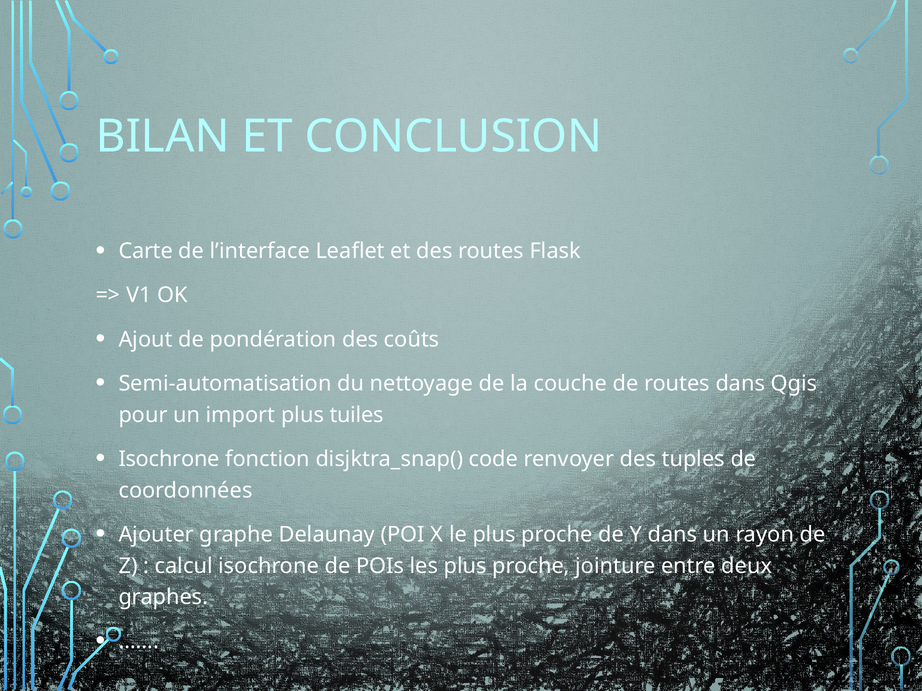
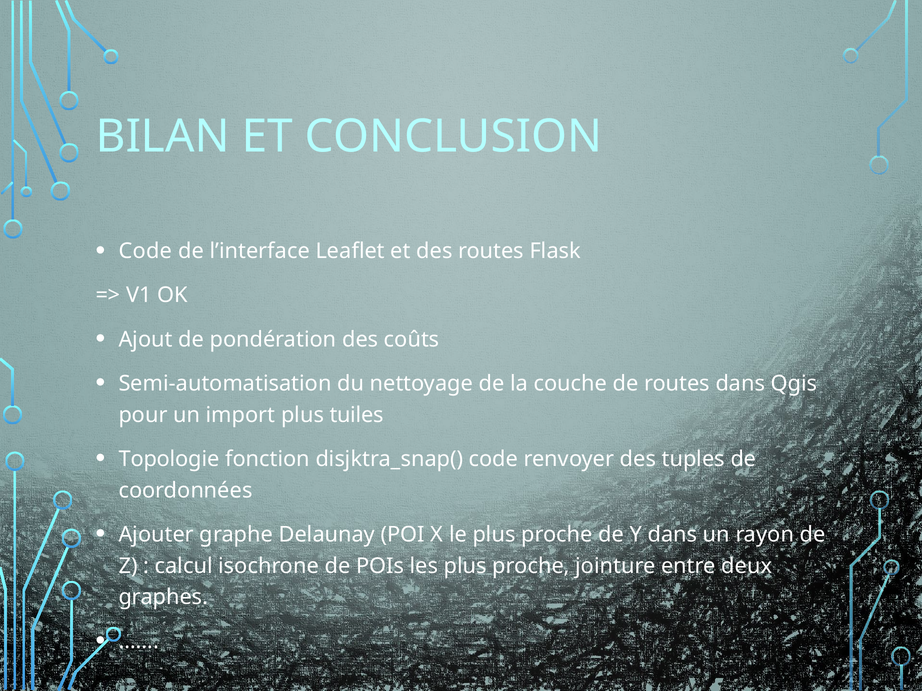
Carte at (146, 251): Carte -> Code
Isochrone at (169, 459): Isochrone -> Topologie
